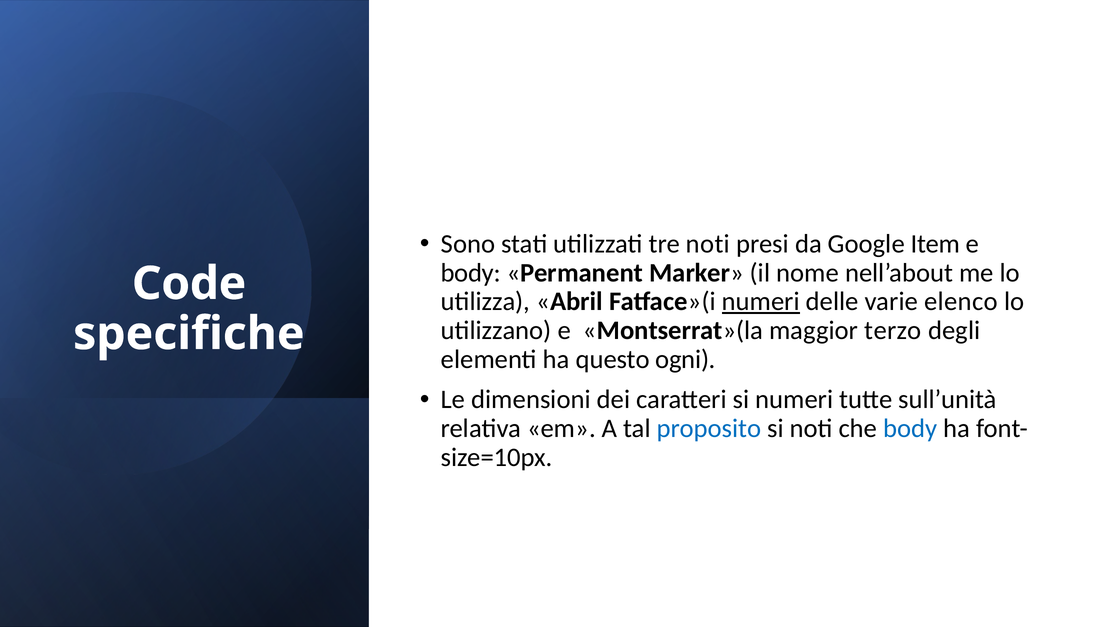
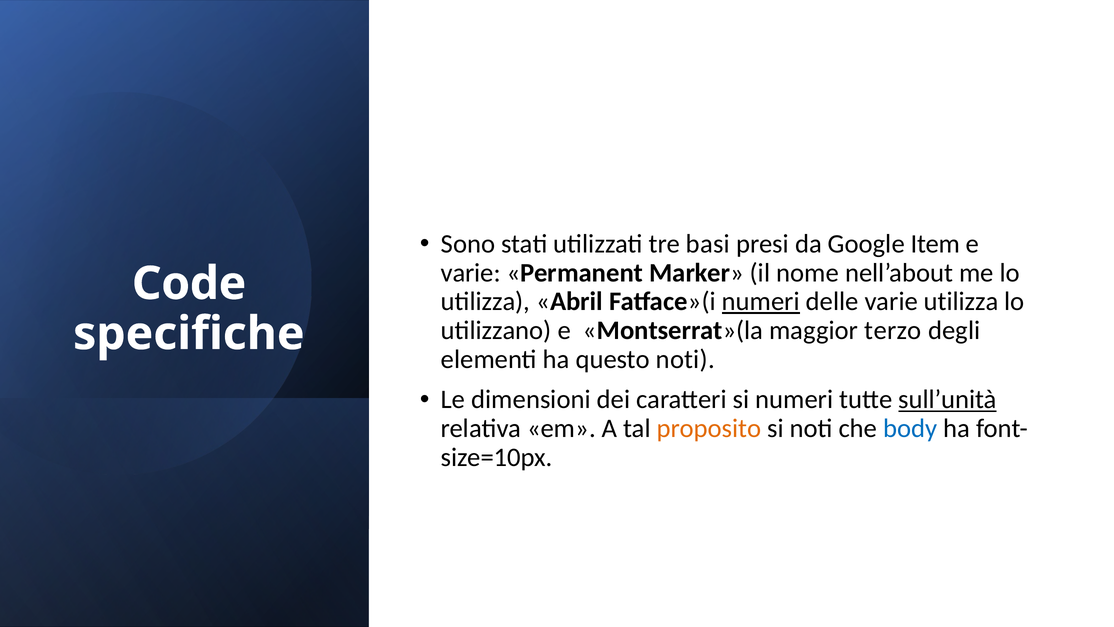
tre noti: noti -> basi
body at (471, 273): body -> varie
varie elenco: elenco -> utilizza
questo ogni: ogni -> noti
sull’unità underline: none -> present
proposito colour: blue -> orange
